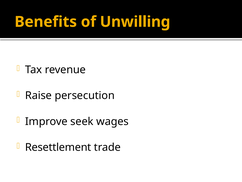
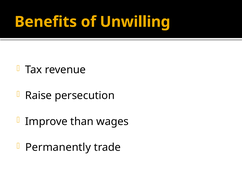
seek: seek -> than
Resettlement: Resettlement -> Permanently
